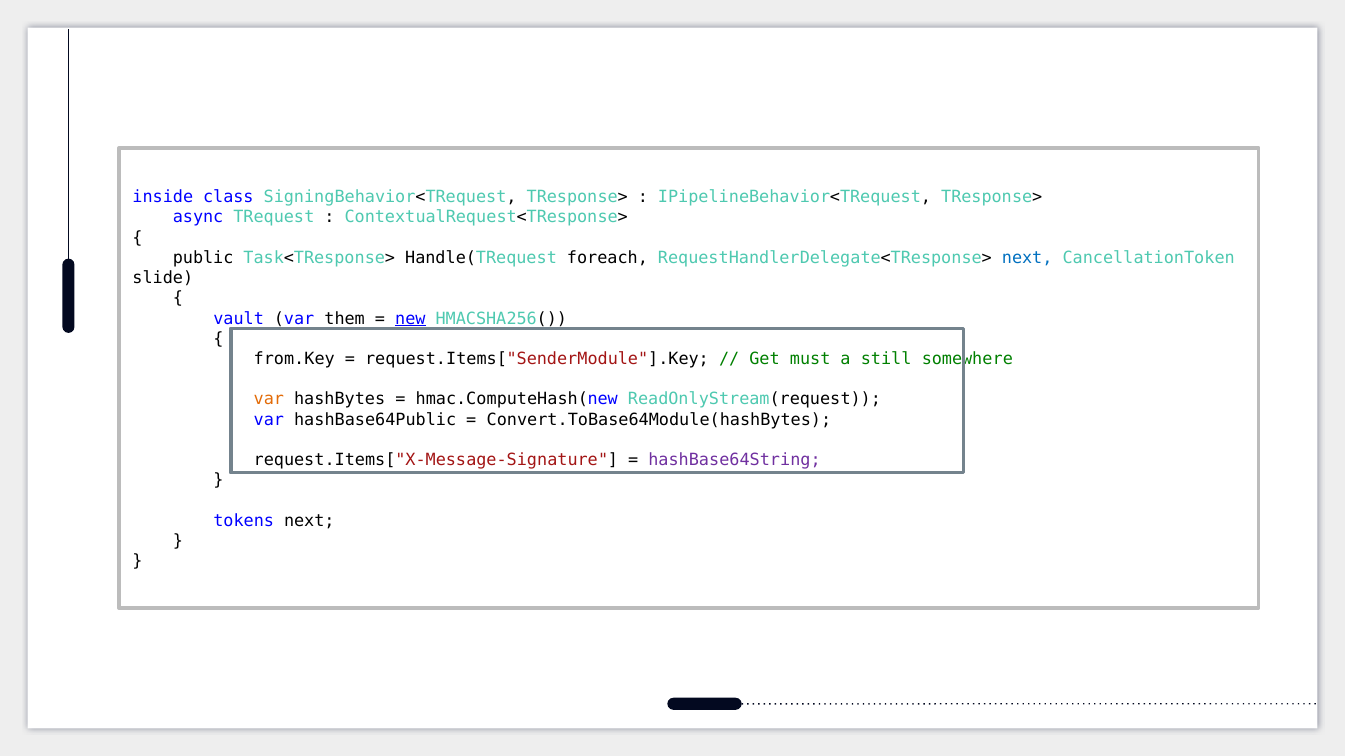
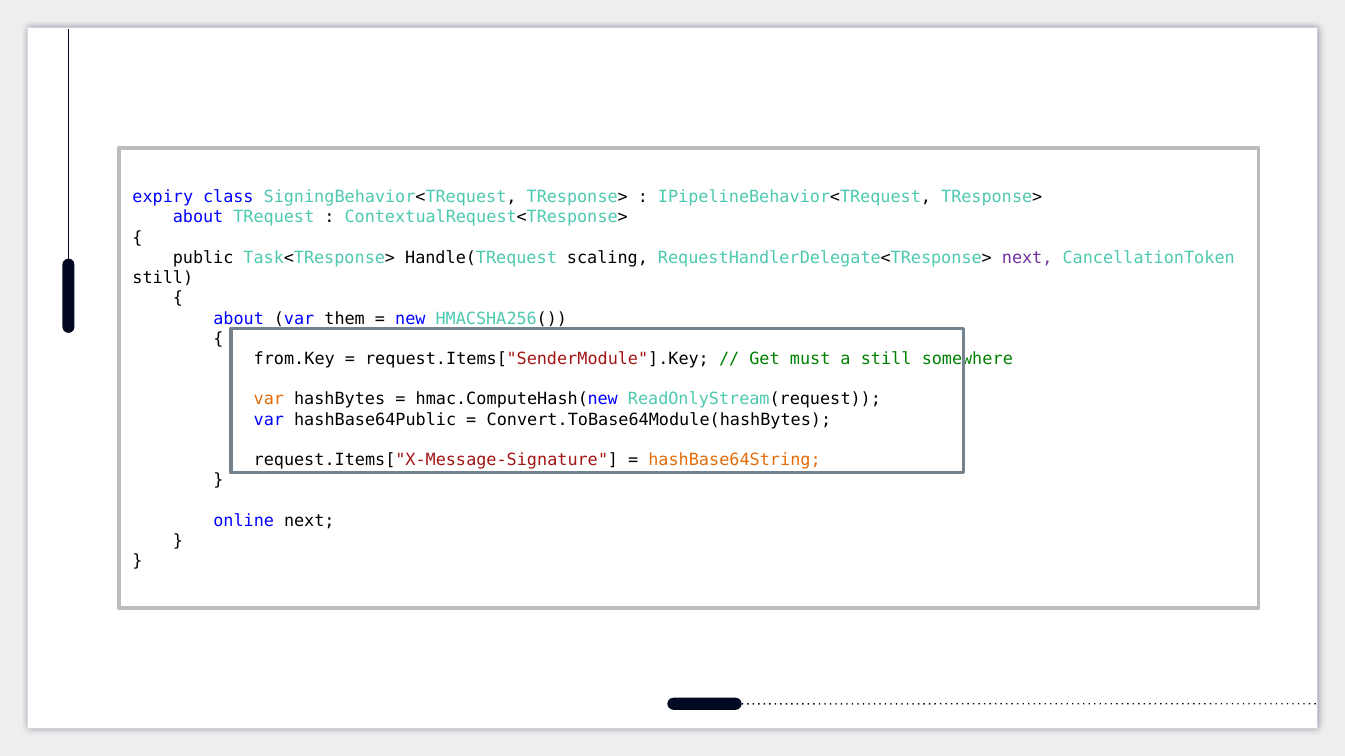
inside: inside -> expiry
async at (198, 218): async -> about
foreach: foreach -> scaling
next at (1027, 258) colour: blue -> purple
slide at (163, 278): slide -> still
vault at (239, 319): vault -> about
new underline: present -> none
hashBase64String colour: purple -> orange
tokens: tokens -> online
